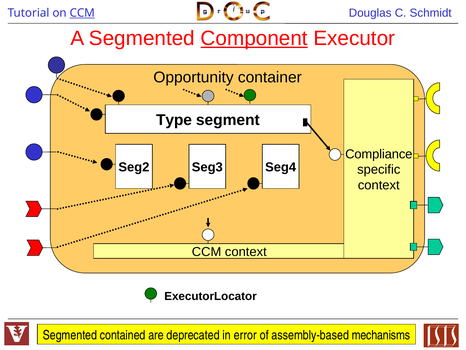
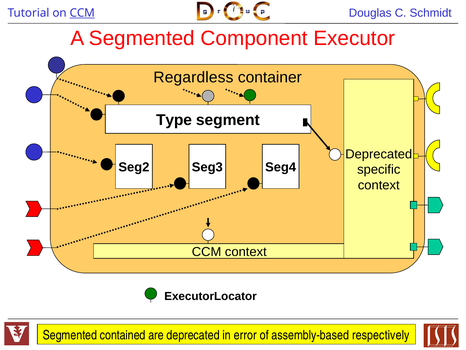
Component underline: present -> none
Opportunity: Opportunity -> Regardless
Compliance at (379, 154): Compliance -> Deprecated
mechanisms: mechanisms -> respectively
